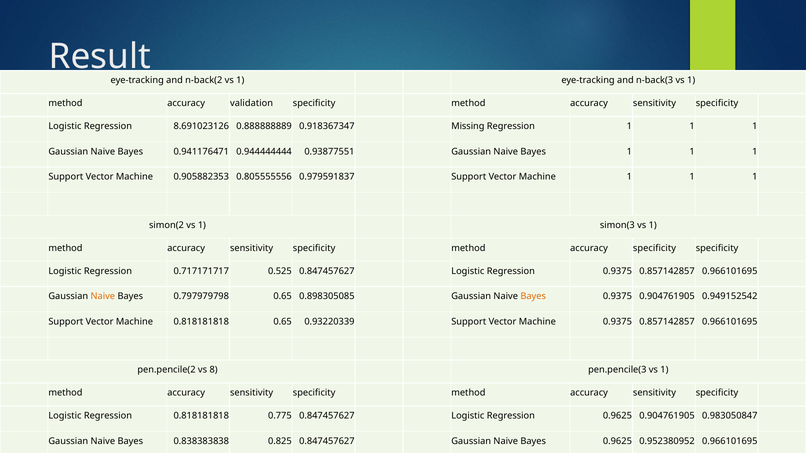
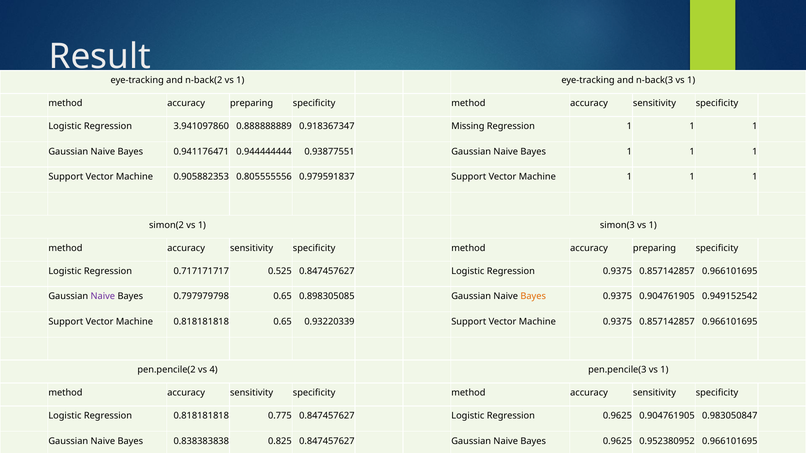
validation at (252, 103): validation -> preparing
8.691023126: 8.691023126 -> 3.941097860
specificity method accuracy specificity: specificity -> preparing
Naive at (103, 297) colour: orange -> purple
8: 8 -> 4
